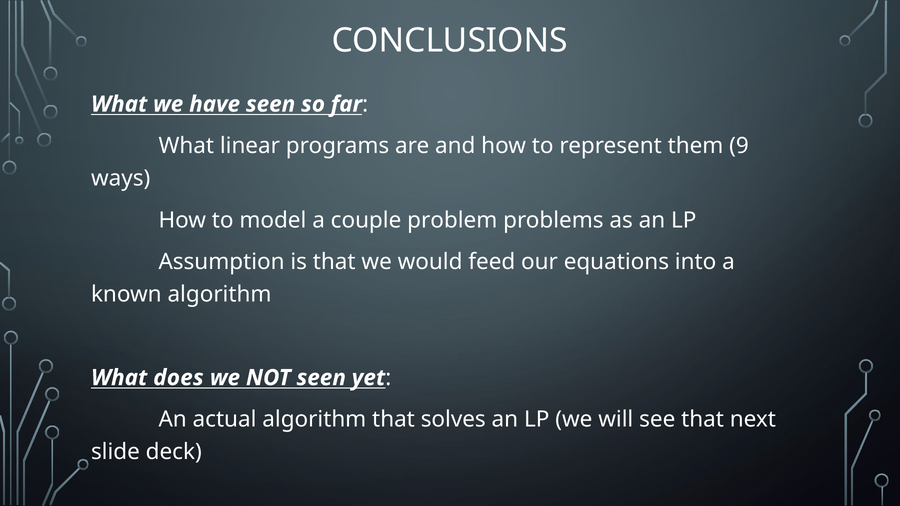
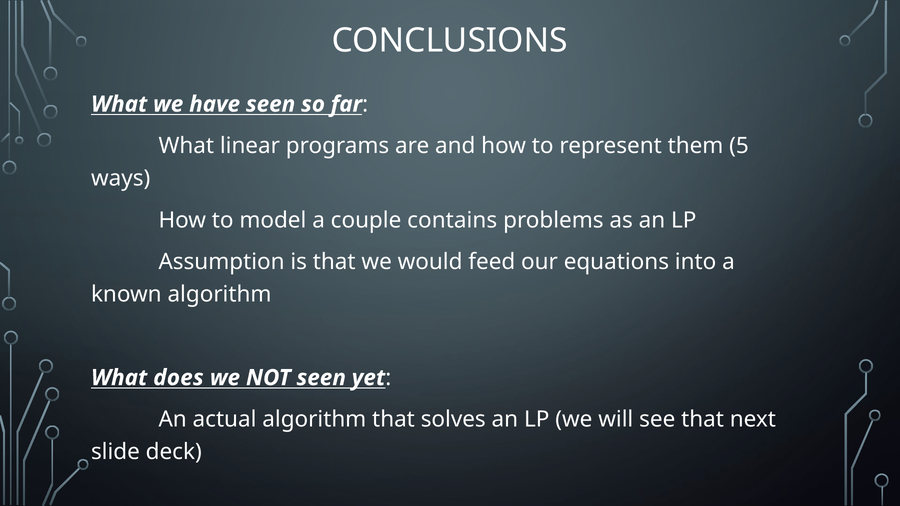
9: 9 -> 5
problem: problem -> contains
